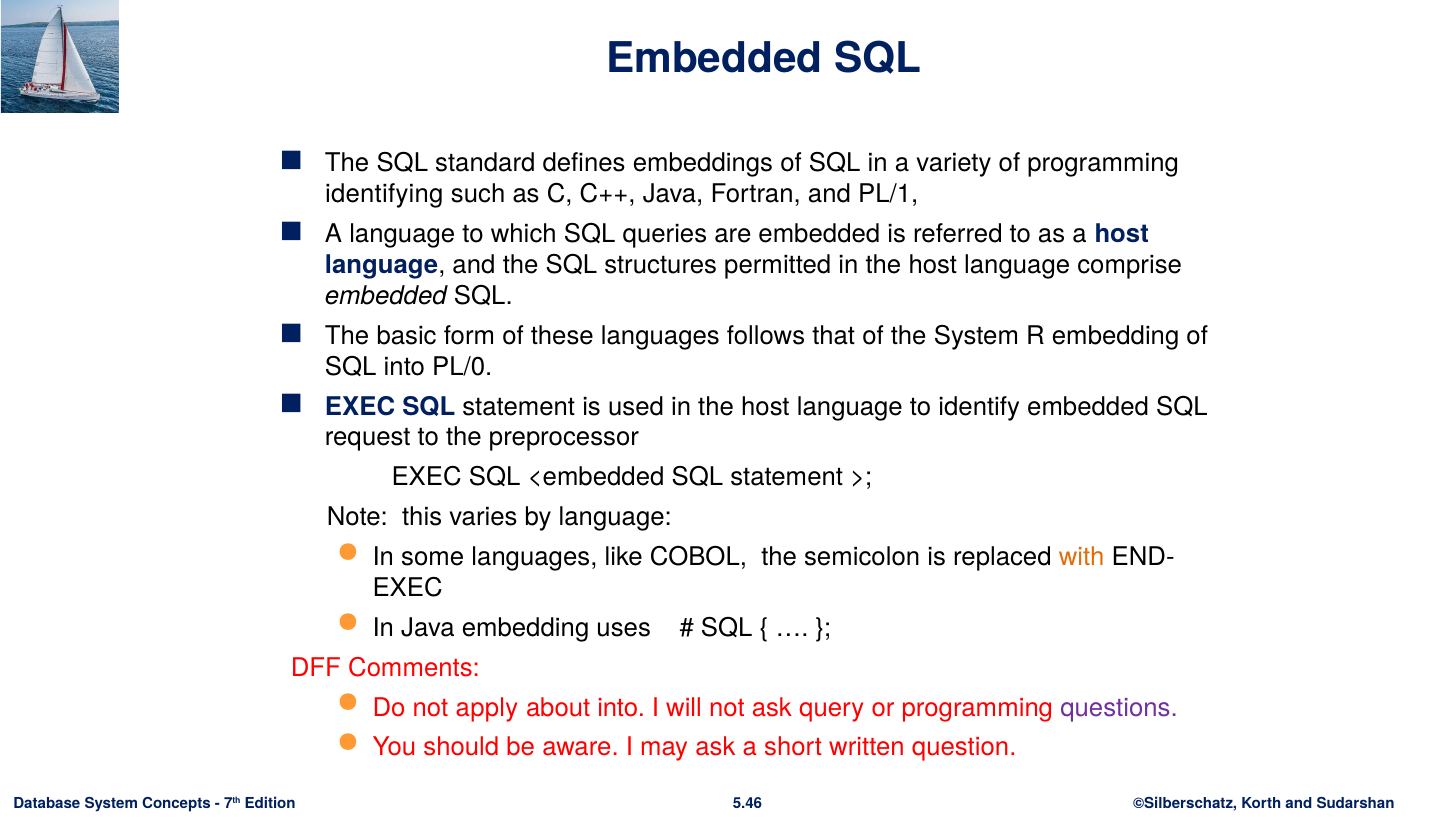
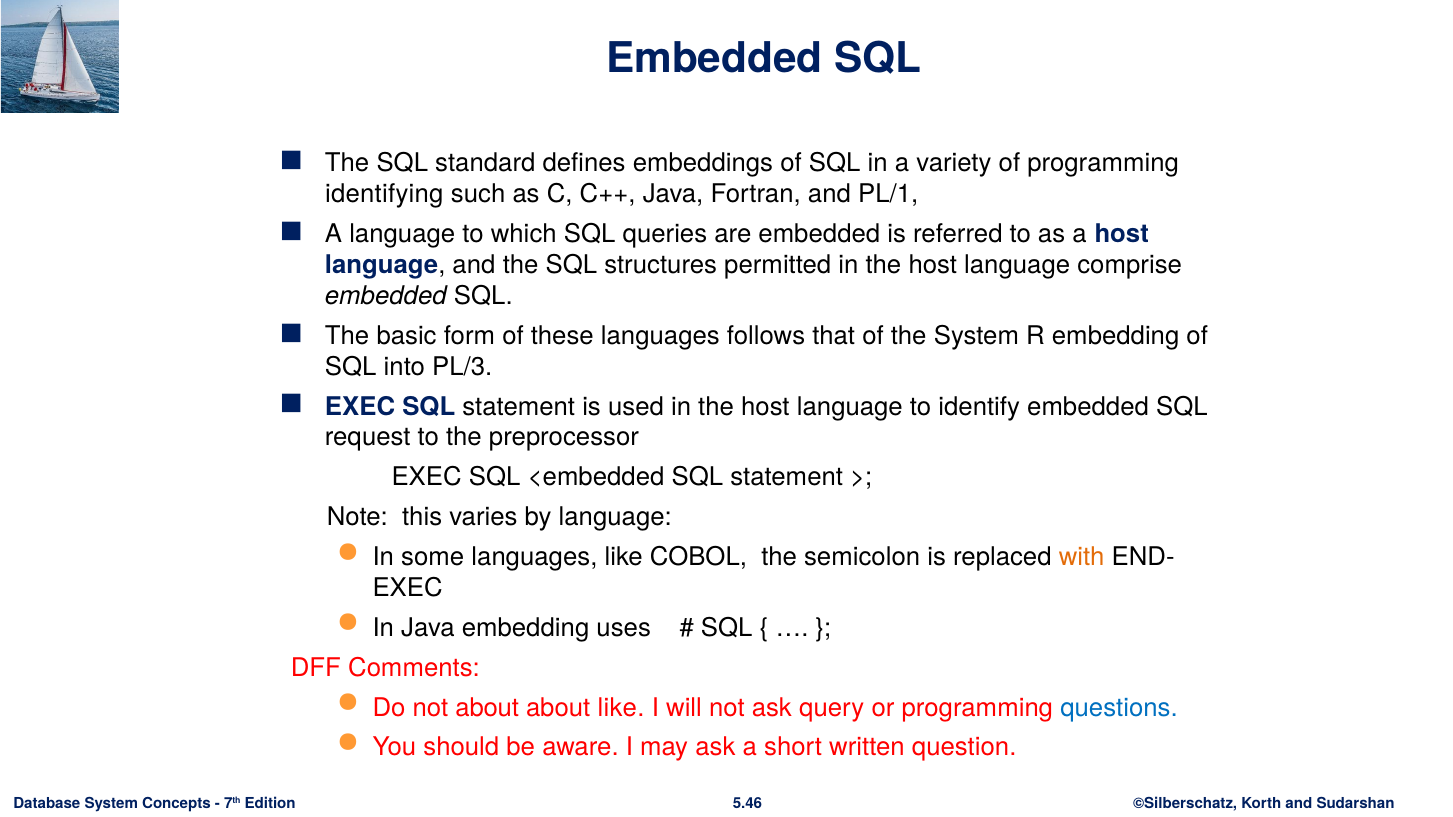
PL/0: PL/0 -> PL/3
not apply: apply -> about
about into: into -> like
questions colour: purple -> blue
